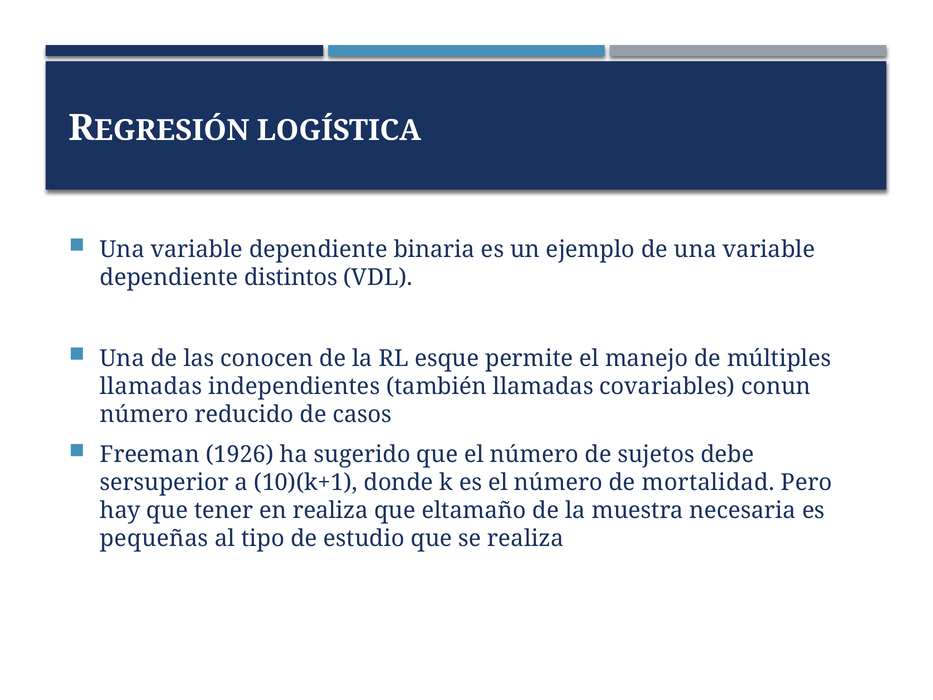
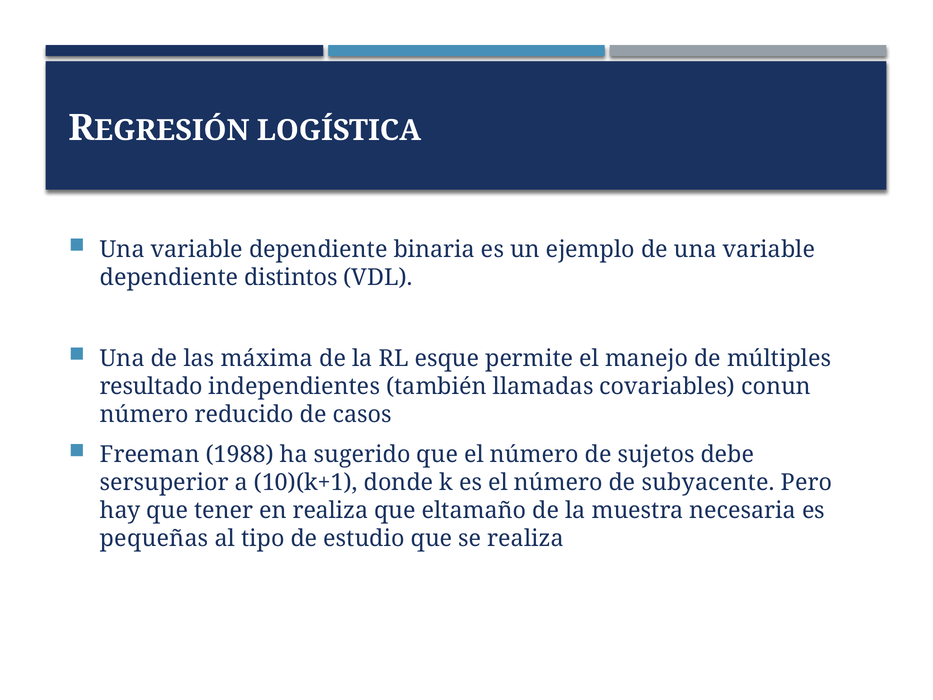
conocen: conocen -> máxima
llamadas at (151, 386): llamadas -> resultado
1926: 1926 -> 1988
mortalidad: mortalidad -> subyacente
